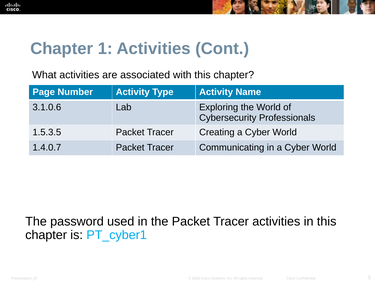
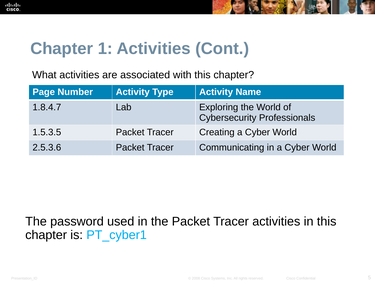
3.1.0.6: 3.1.0.6 -> 1.8.4.7
1.4.0.7: 1.4.0.7 -> 2.5.3.6
